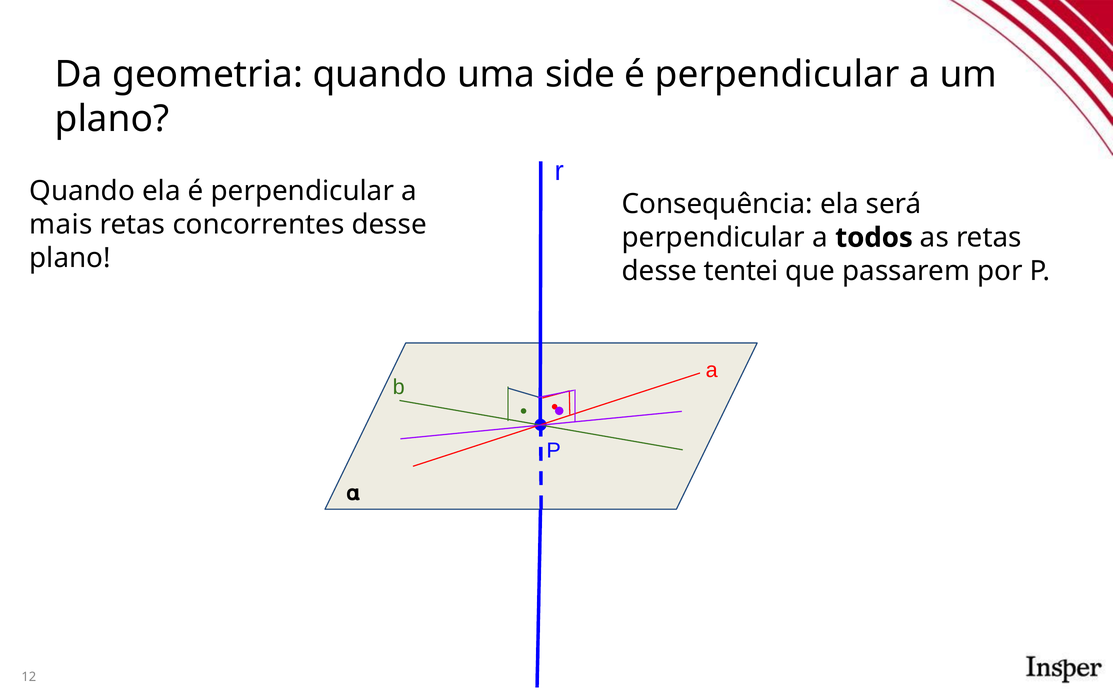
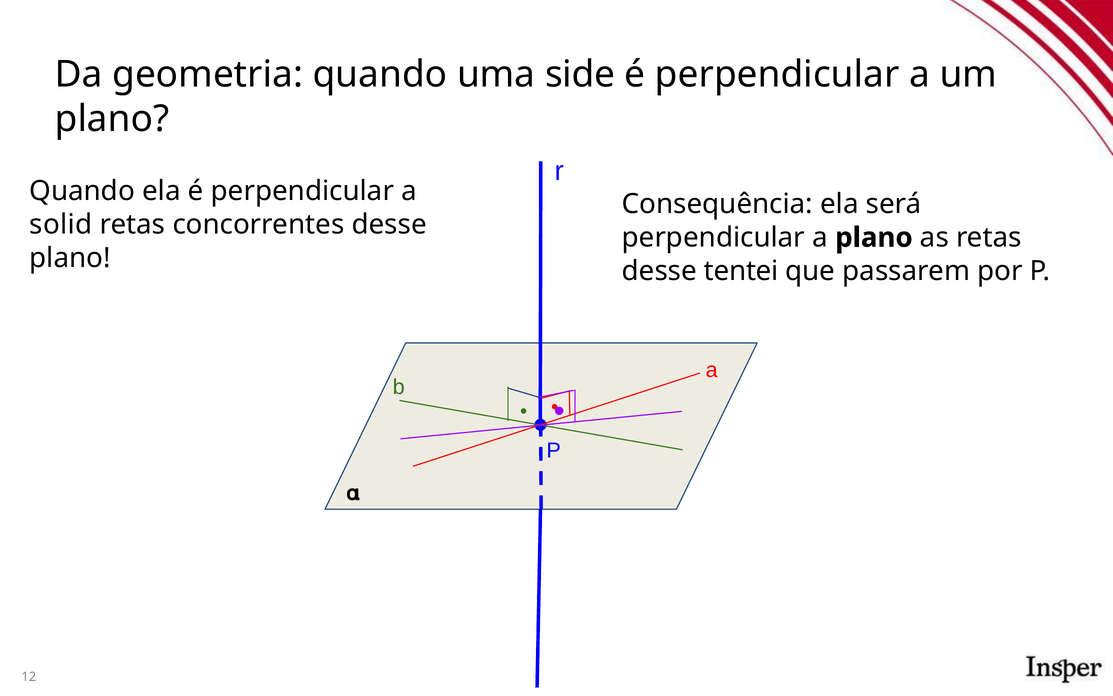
mais: mais -> solid
a todos: todos -> plano
